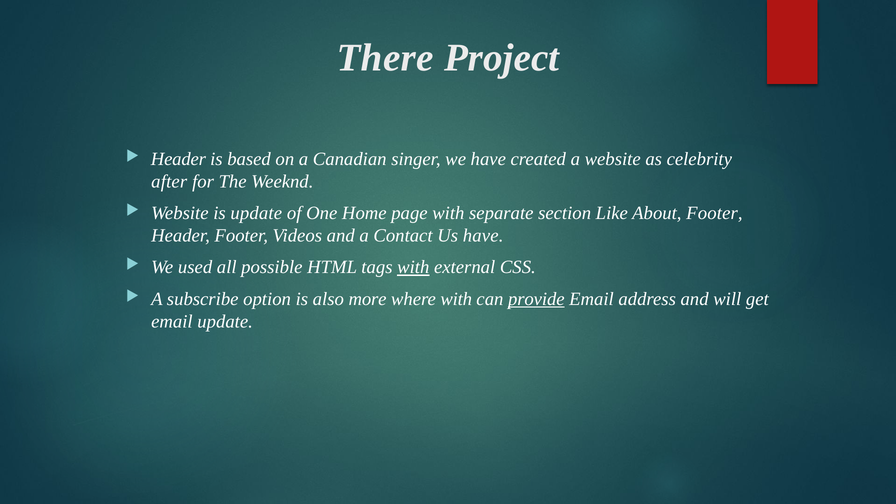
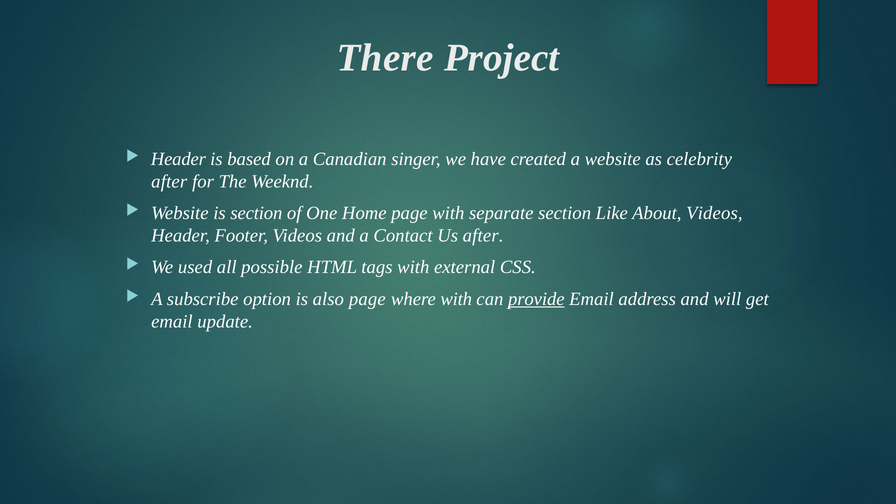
is update: update -> section
About Footer: Footer -> Videos
Us have: have -> after
with at (413, 267) underline: present -> none
also more: more -> page
